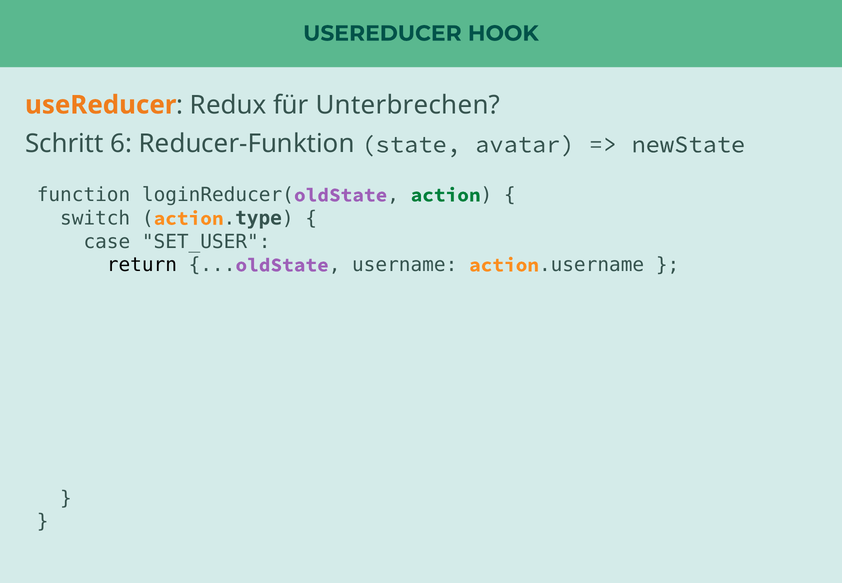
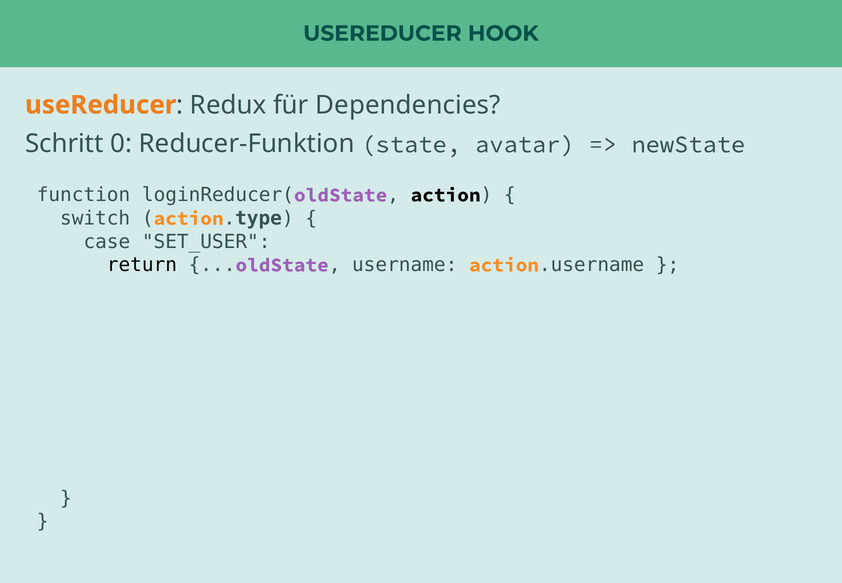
Unterbrechen: Unterbrechen -> Dependencies
6: 6 -> 0
action at (446, 195) colour: green -> black
